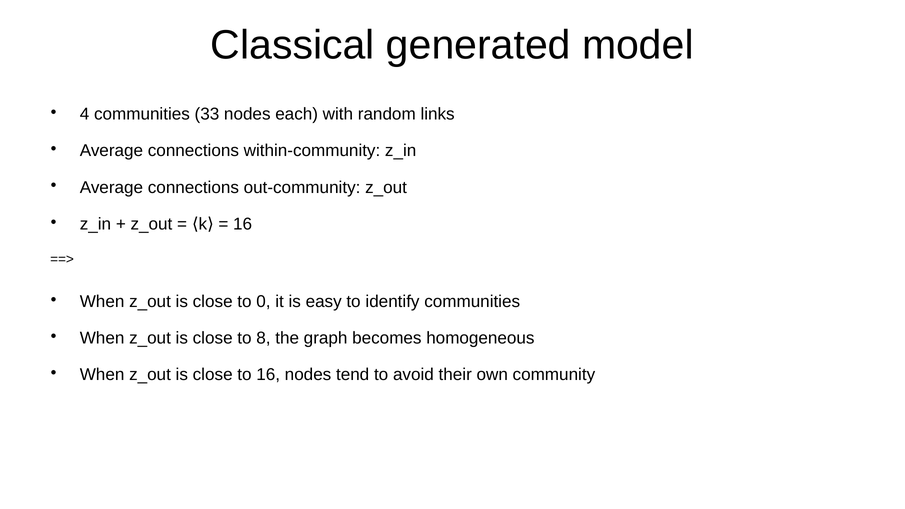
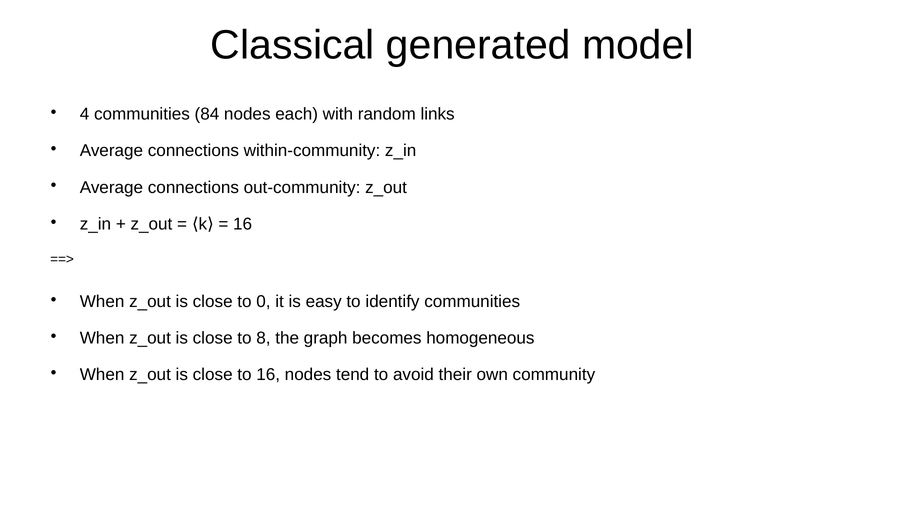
33: 33 -> 84
